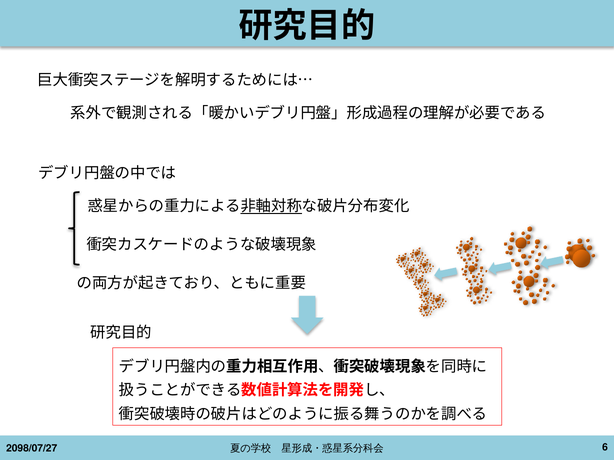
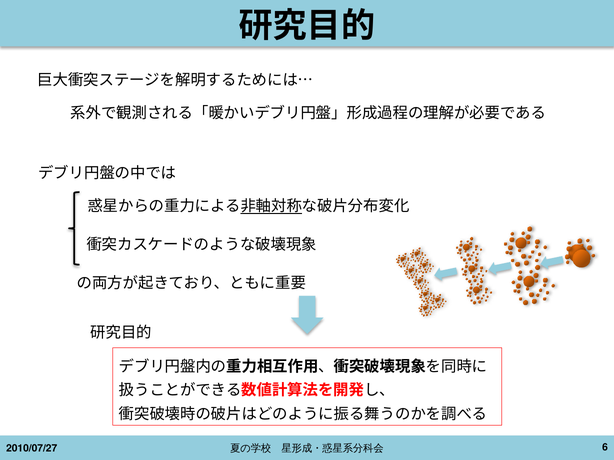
2098/07/27: 2098/07/27 -> 2010/07/27
